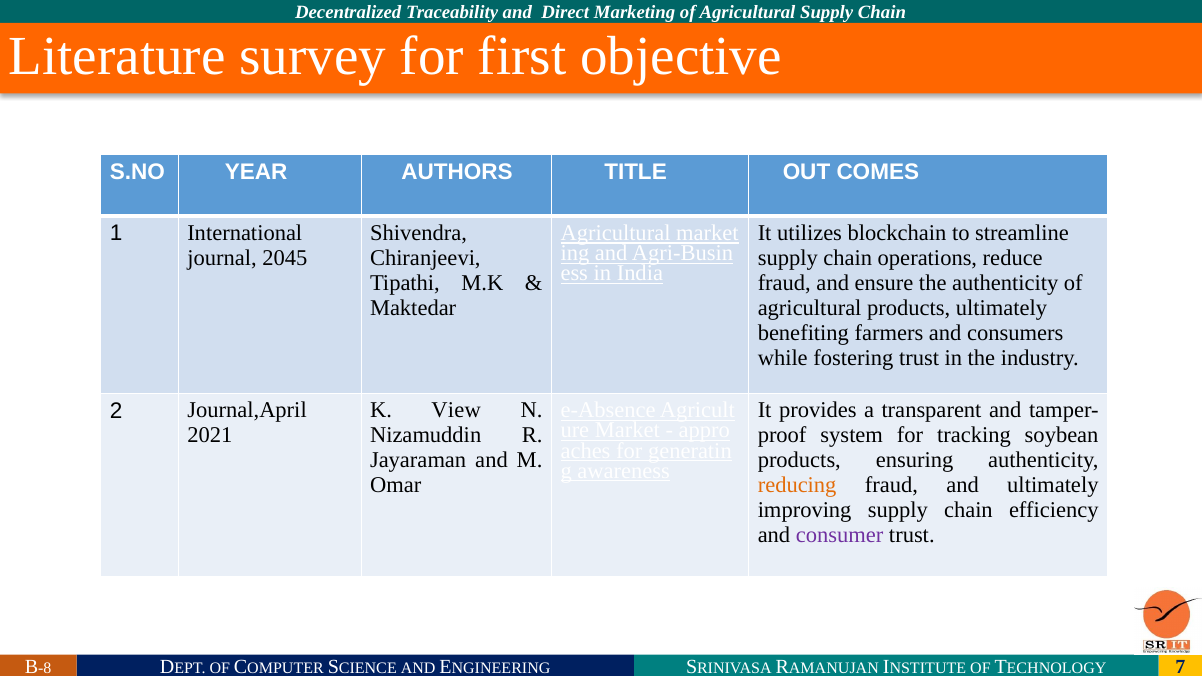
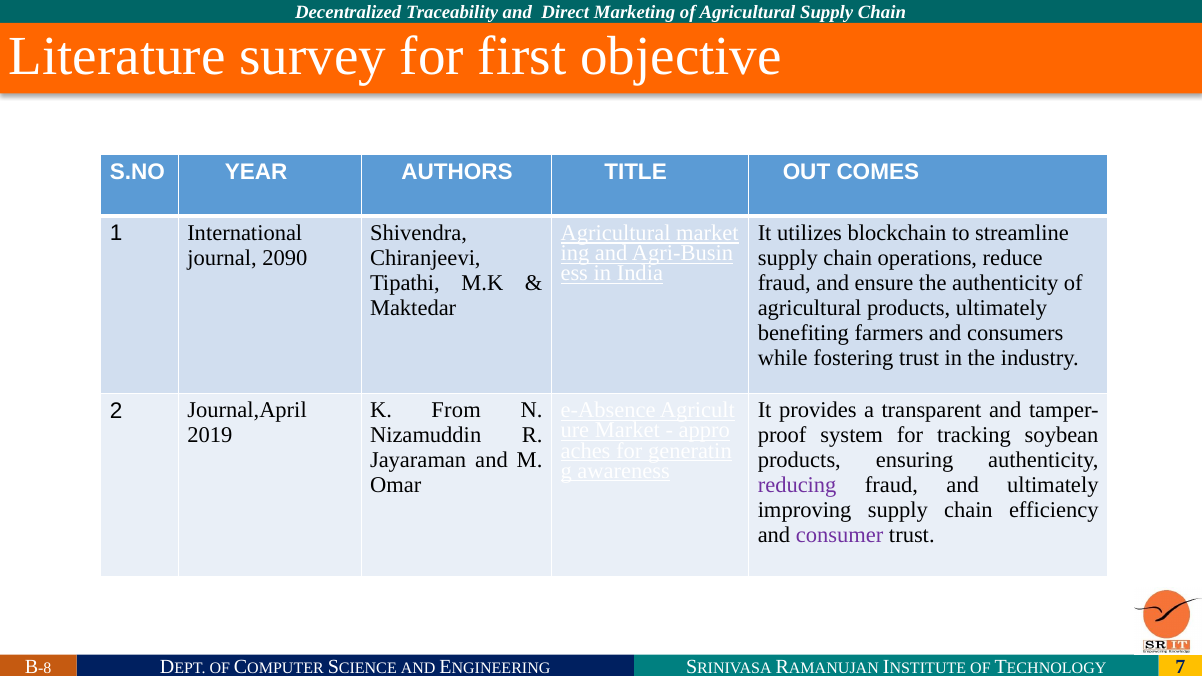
2045: 2045 -> 2090
View: View -> From
2021: 2021 -> 2019
reducing colour: orange -> purple
